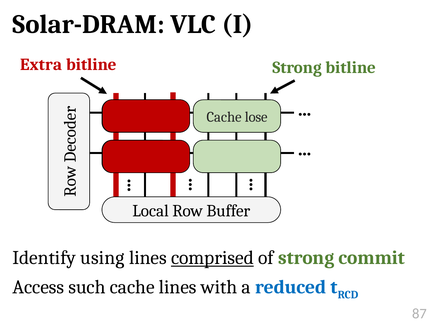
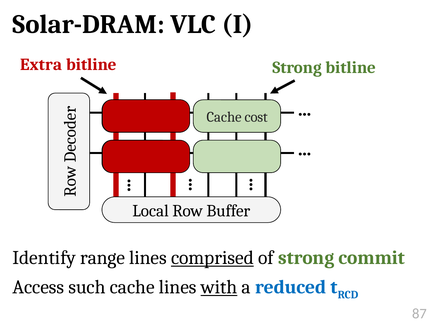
lose: lose -> cost
using: using -> range
with underline: none -> present
